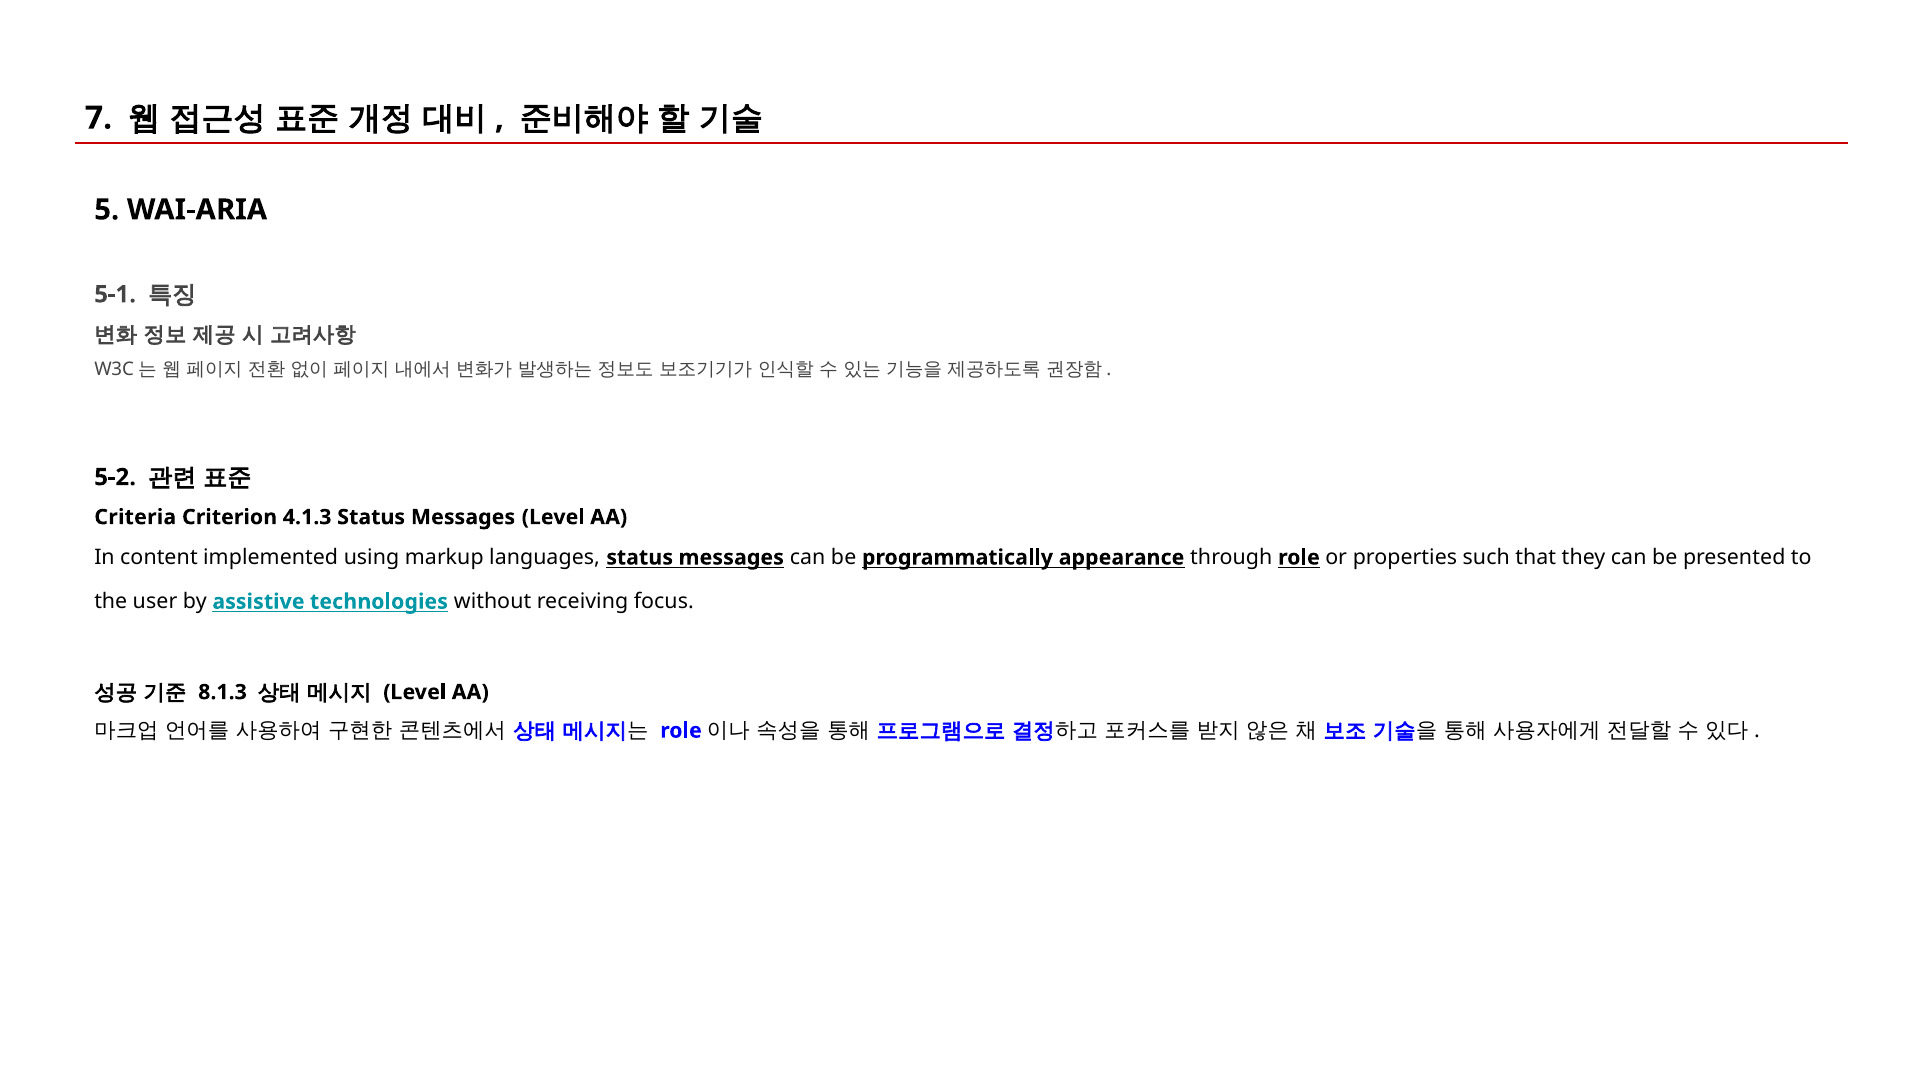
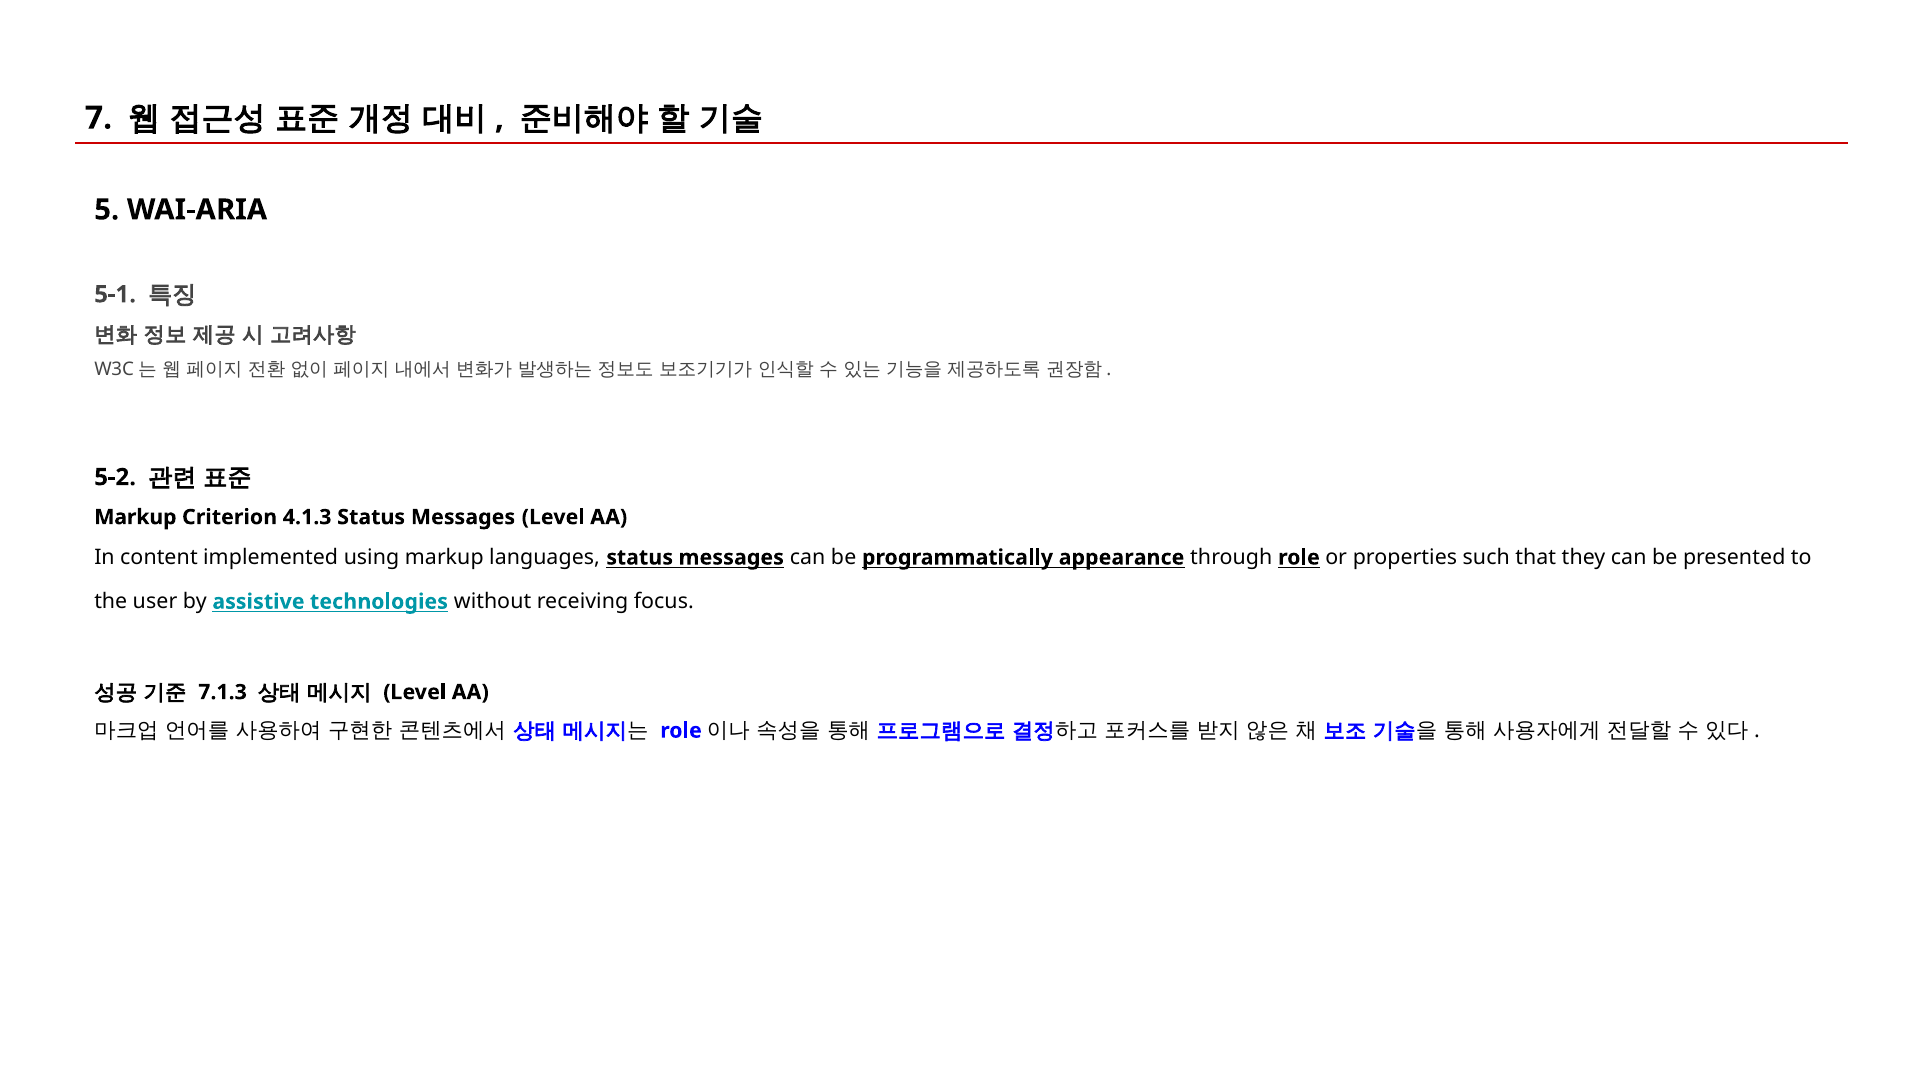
Criteria at (135, 517): Criteria -> Markup
8.1.3: 8.1.3 -> 7.1.3
